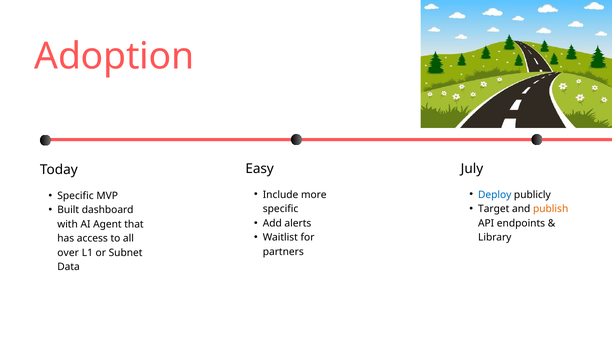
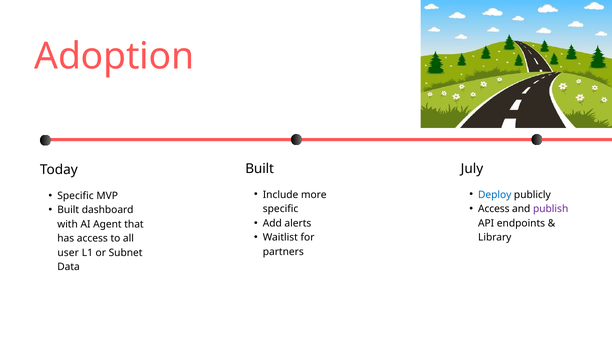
Easy at (260, 169): Easy -> Built
Target at (494, 209): Target -> Access
publish colour: orange -> purple
over: over -> user
